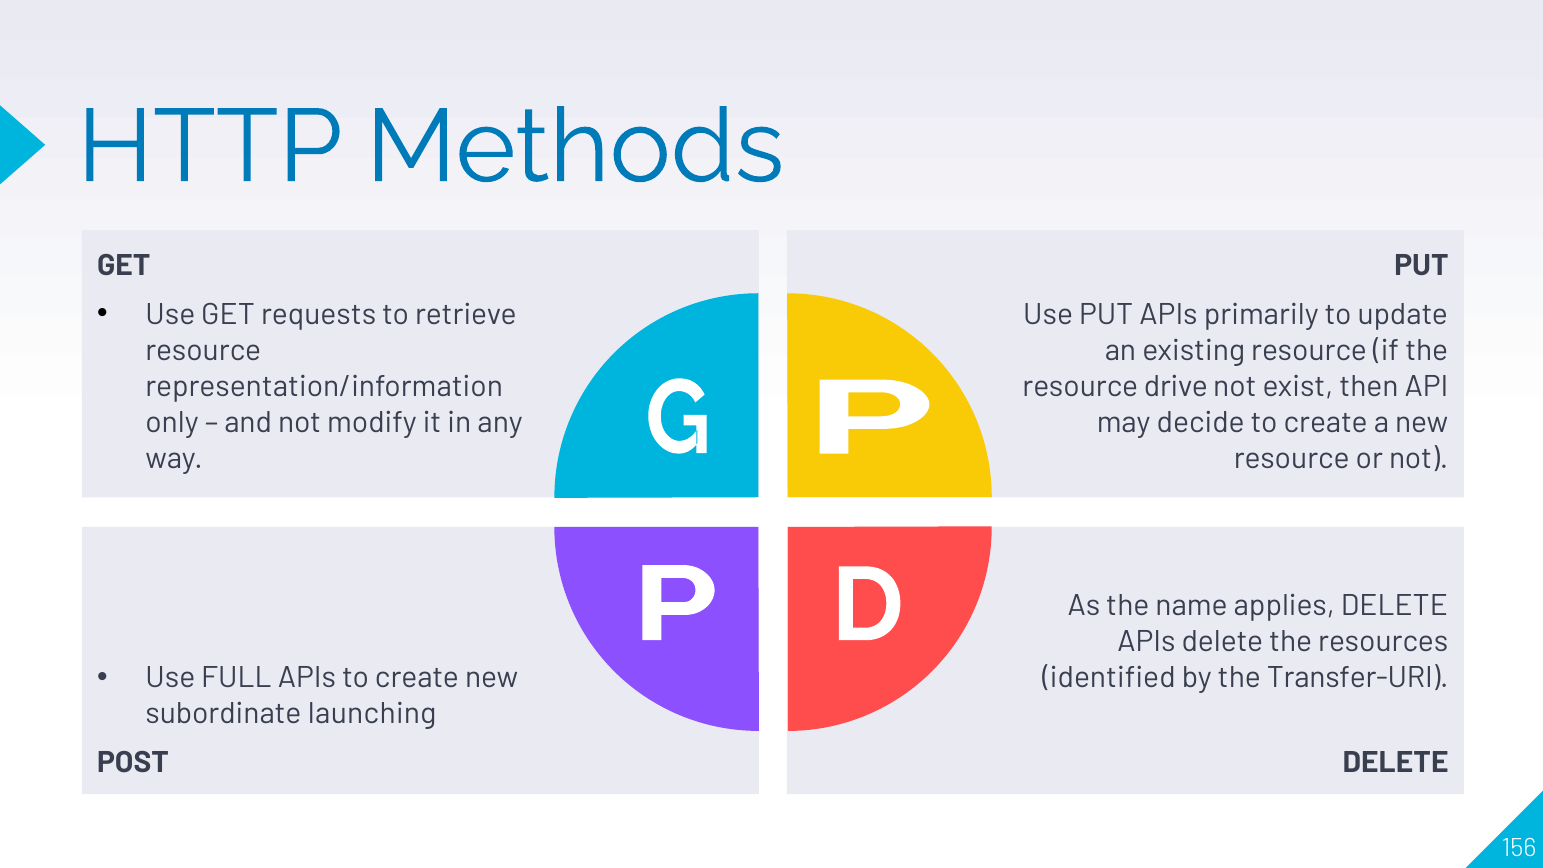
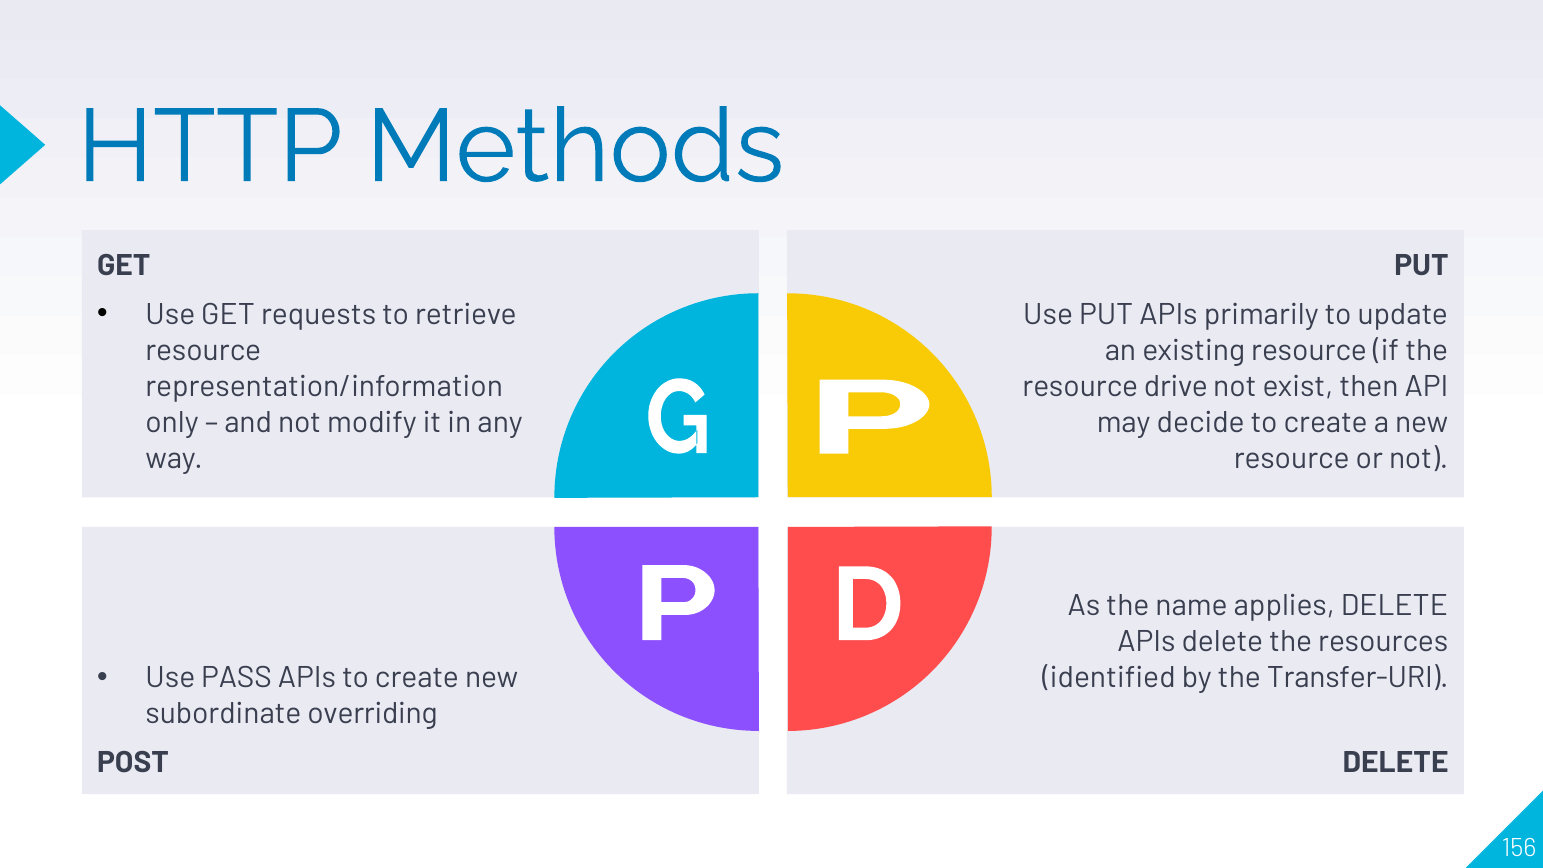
FULL: FULL -> PASS
launching: launching -> overriding
